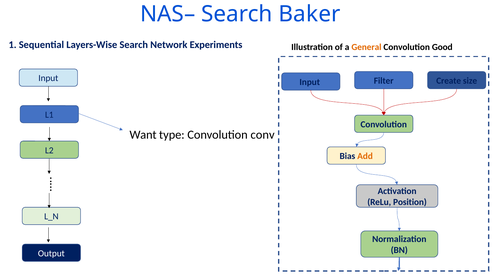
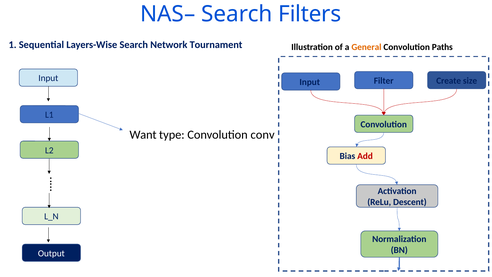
Baker: Baker -> Filters
Experiments: Experiments -> Tournament
Good: Good -> Paths
Add colour: orange -> red
Position: Position -> Descent
